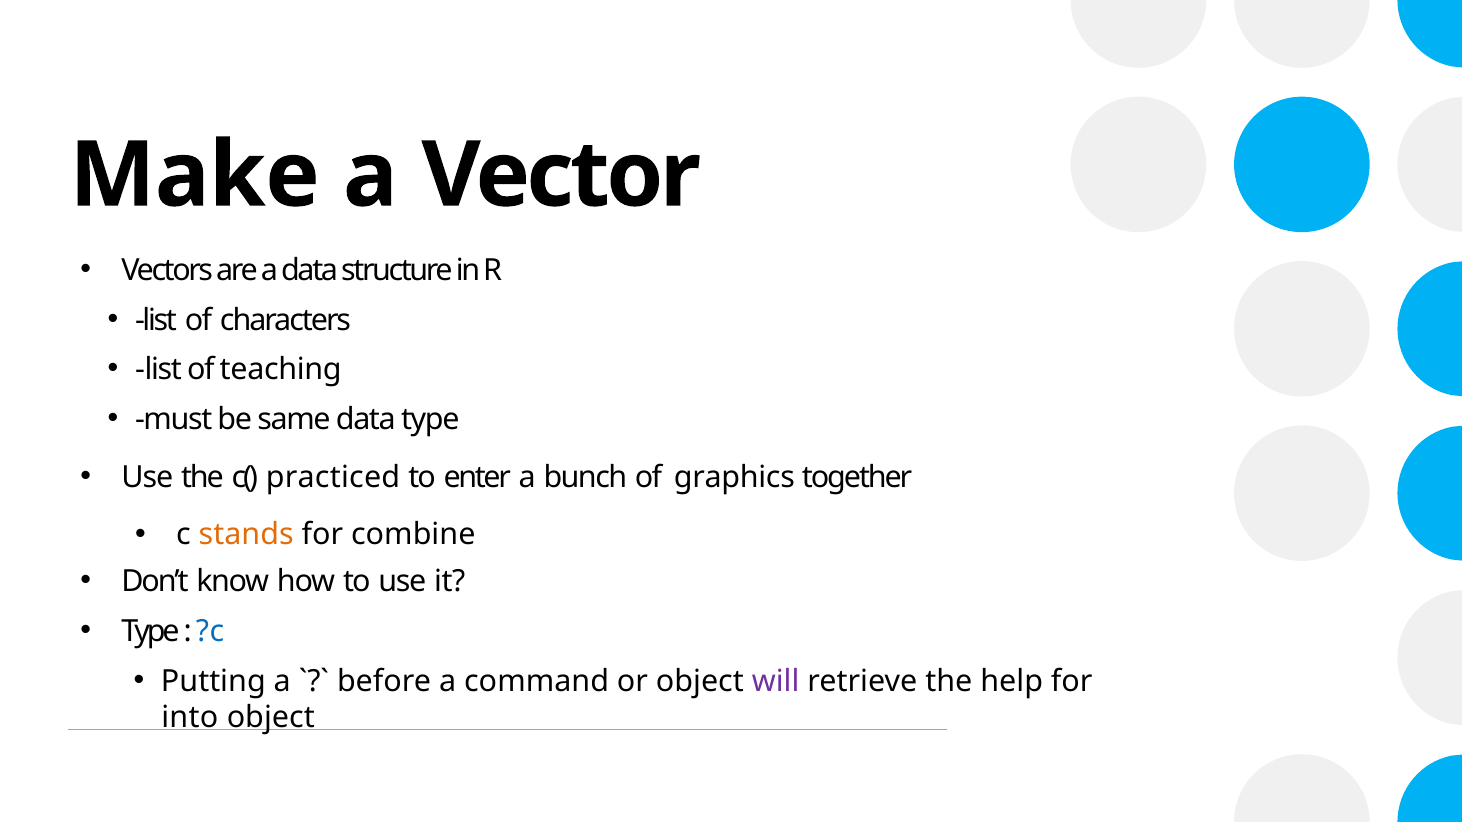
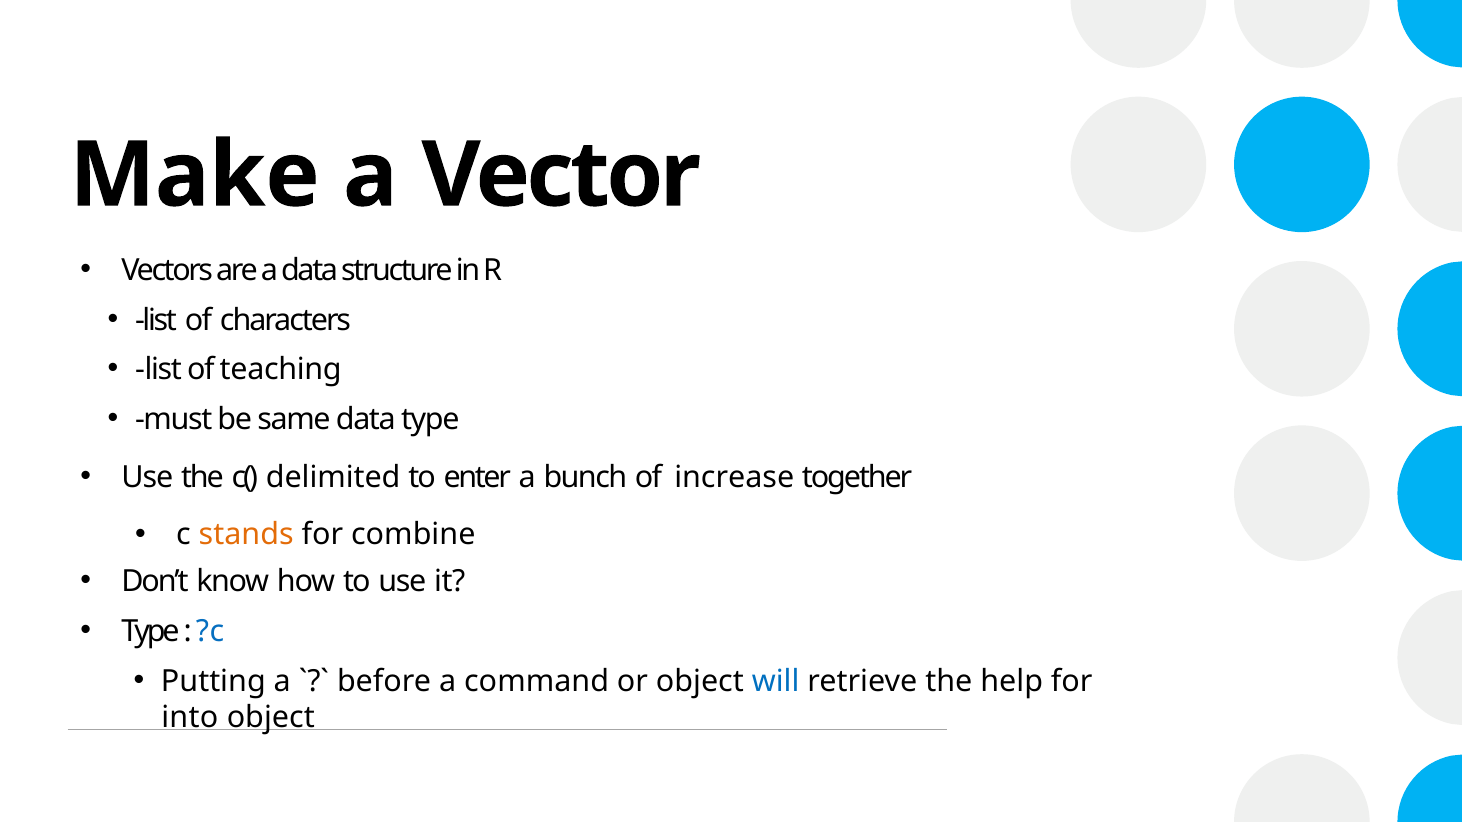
practiced: practiced -> delimited
graphics: graphics -> increase
will colour: purple -> blue
